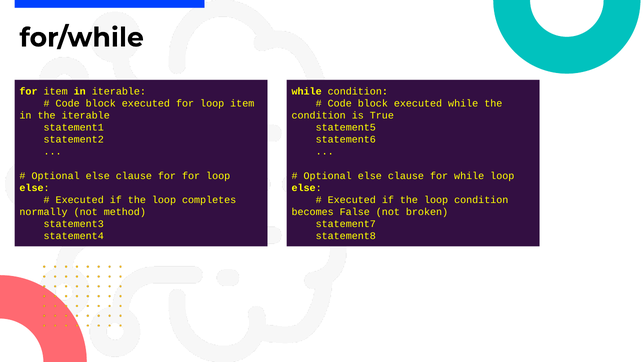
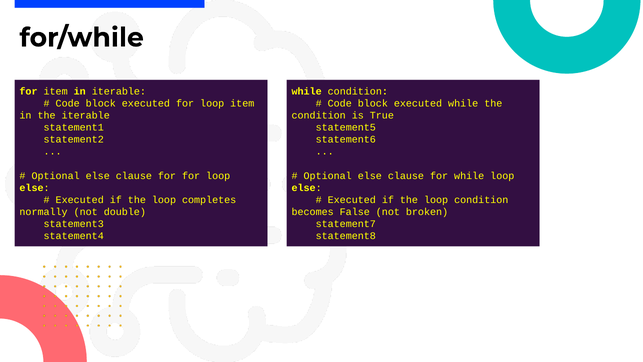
method: method -> double
